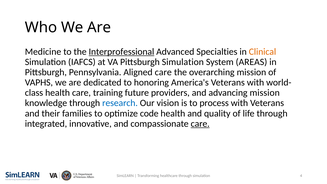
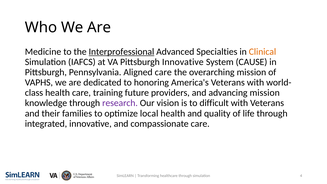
Pittsburgh Simulation: Simulation -> Innovative
AREAS: AREAS -> CAUSE
research colour: blue -> purple
process: process -> difficult
code: code -> local
care at (200, 124) underline: present -> none
